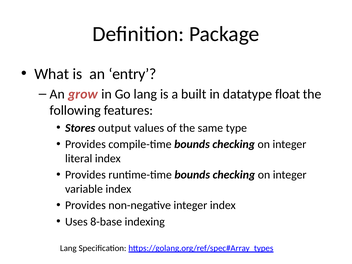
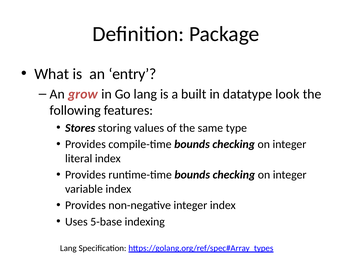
float: float -> look
output: output -> storing
8-base: 8-base -> 5-base
